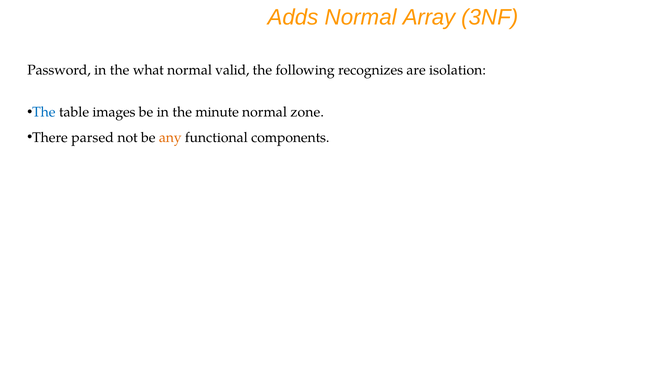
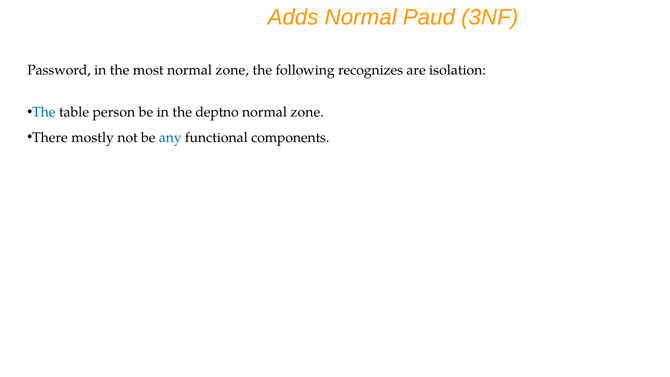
Array: Array -> Paud
what: what -> most
valid at (232, 70): valid -> zone
images: images -> person
minute: minute -> deptno
parsed: parsed -> mostly
any colour: orange -> blue
